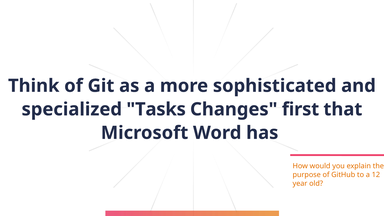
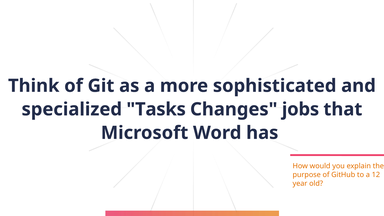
first: first -> jobs
